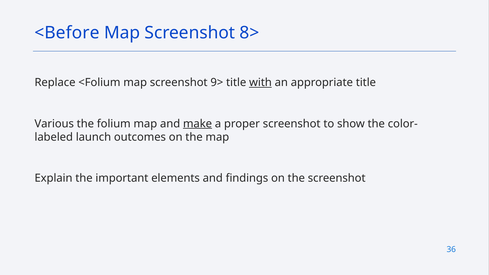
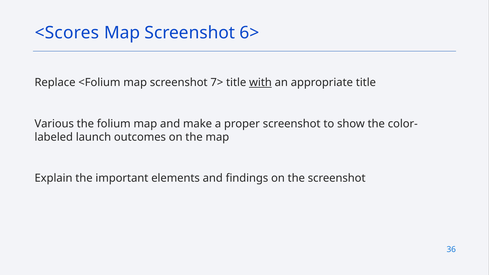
<Before: <Before -> <Scores
8>: 8> -> 6>
9>: 9> -> 7>
make underline: present -> none
